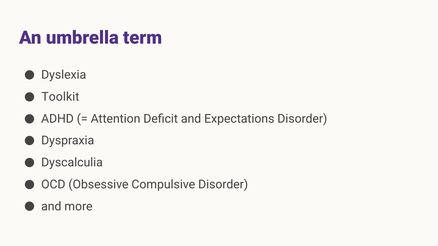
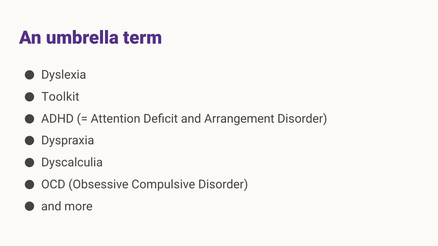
Expectations: Expectations -> Arrangement
